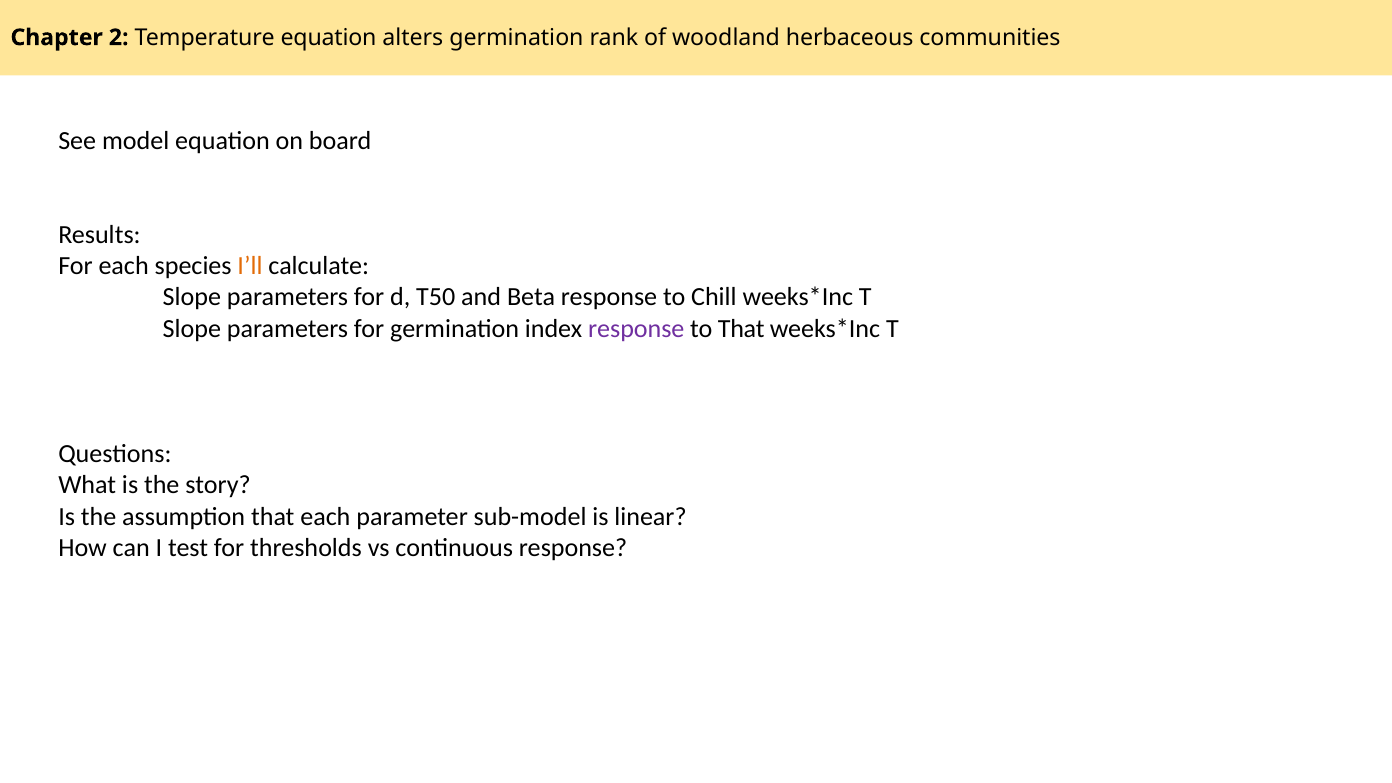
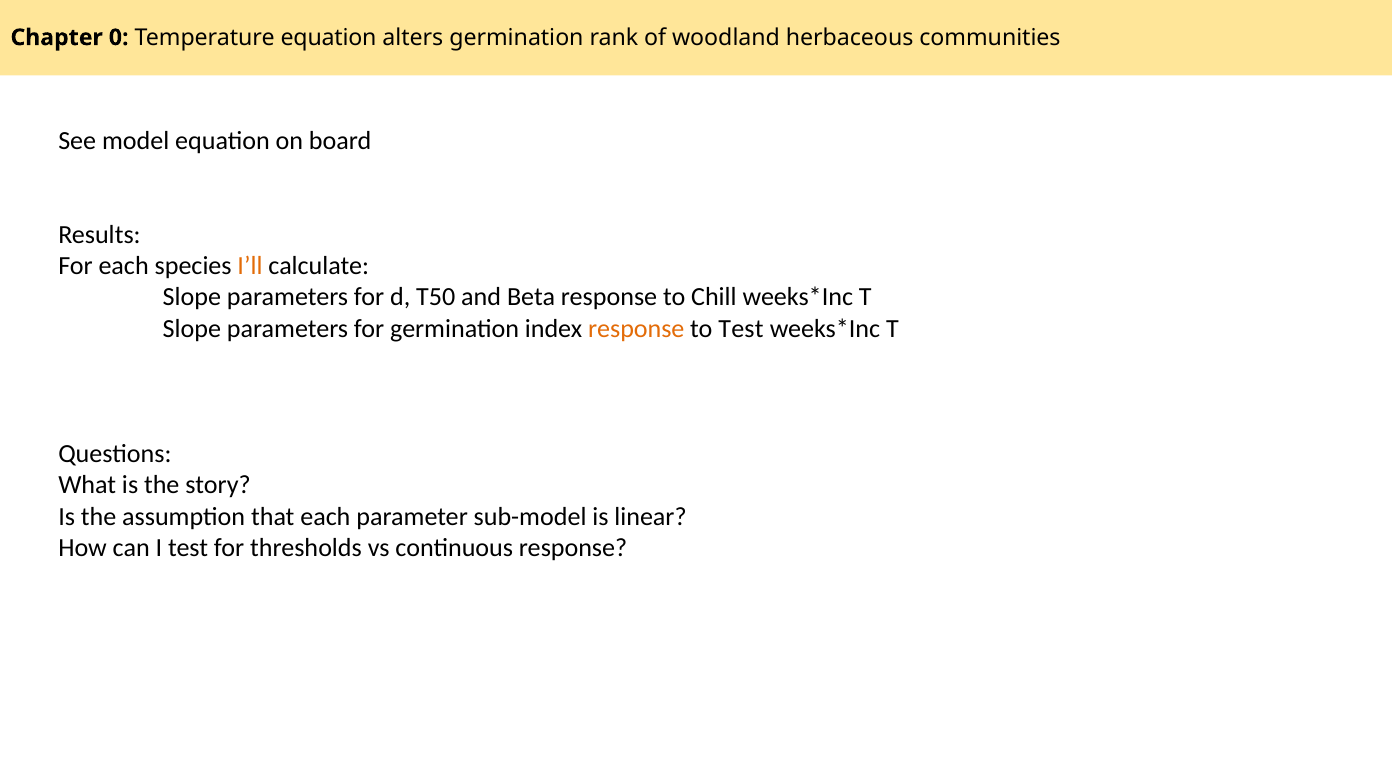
2: 2 -> 0
response at (636, 329) colour: purple -> orange
to That: That -> Test
